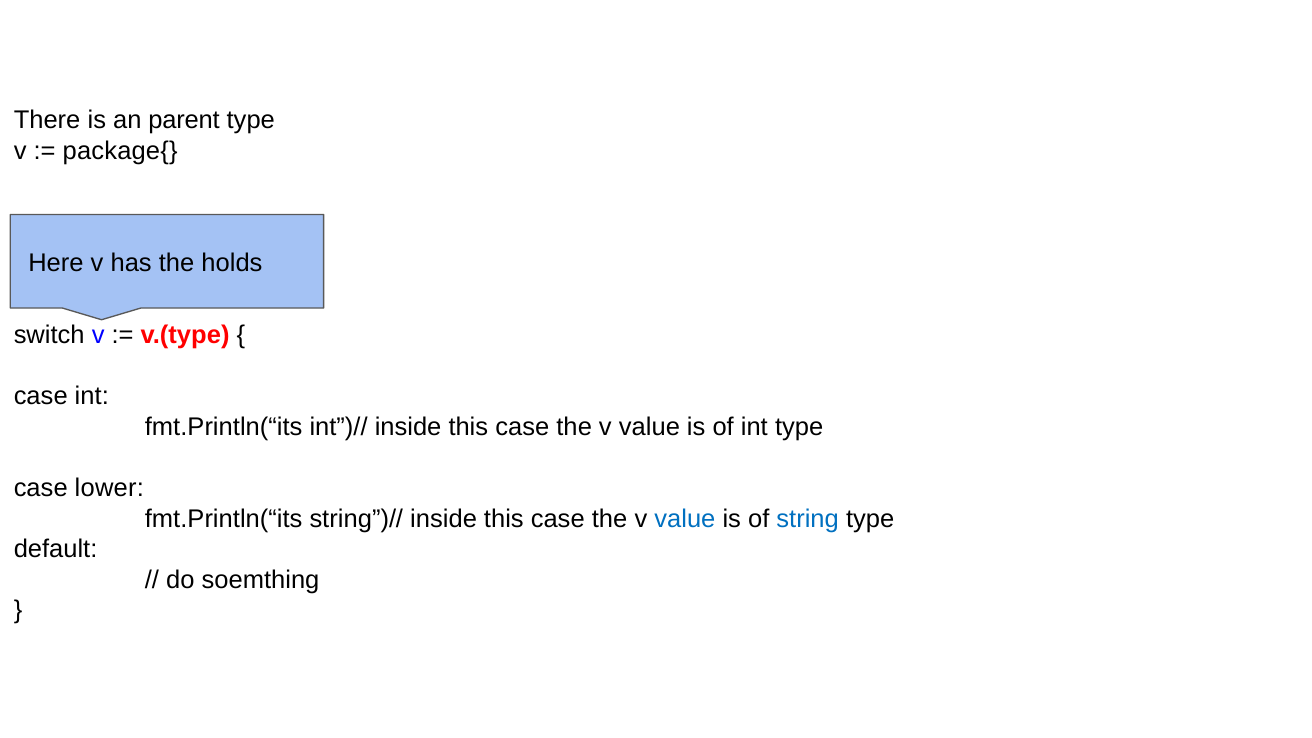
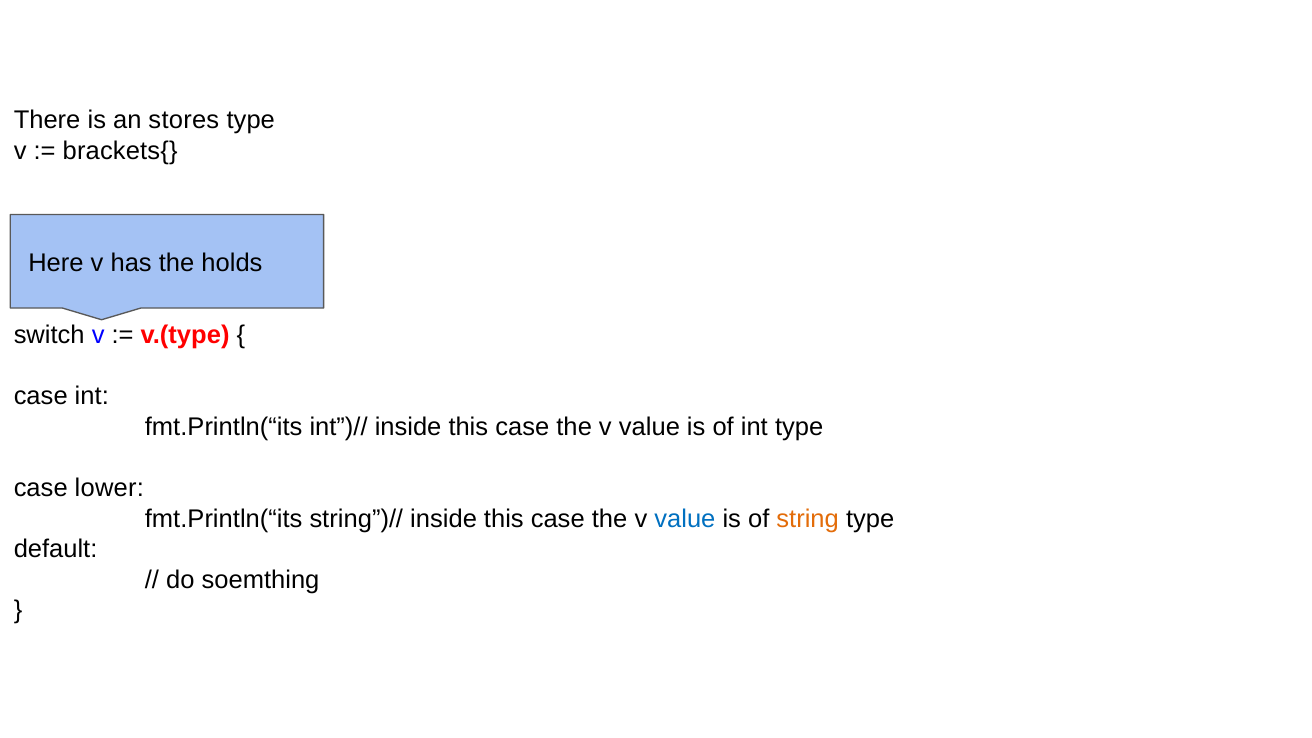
parent: parent -> stores
package{: package{ -> brackets{
string colour: blue -> orange
